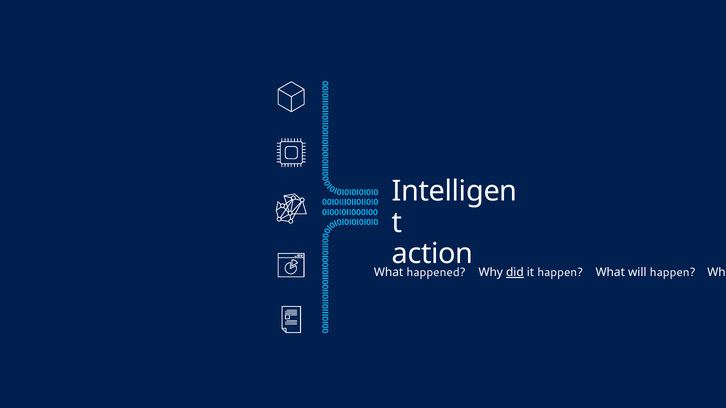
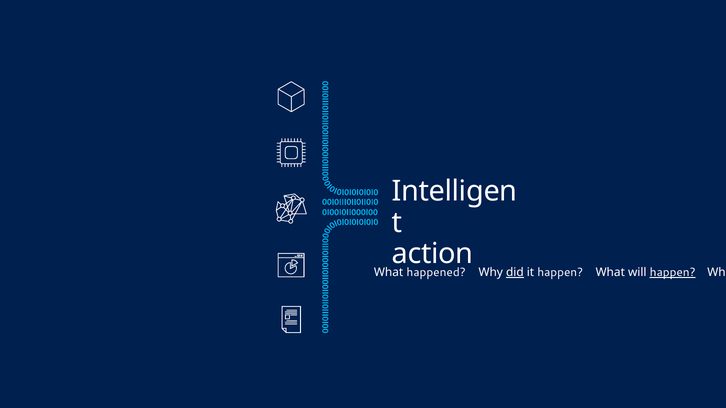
happen at (673, 273) underline: none -> present
